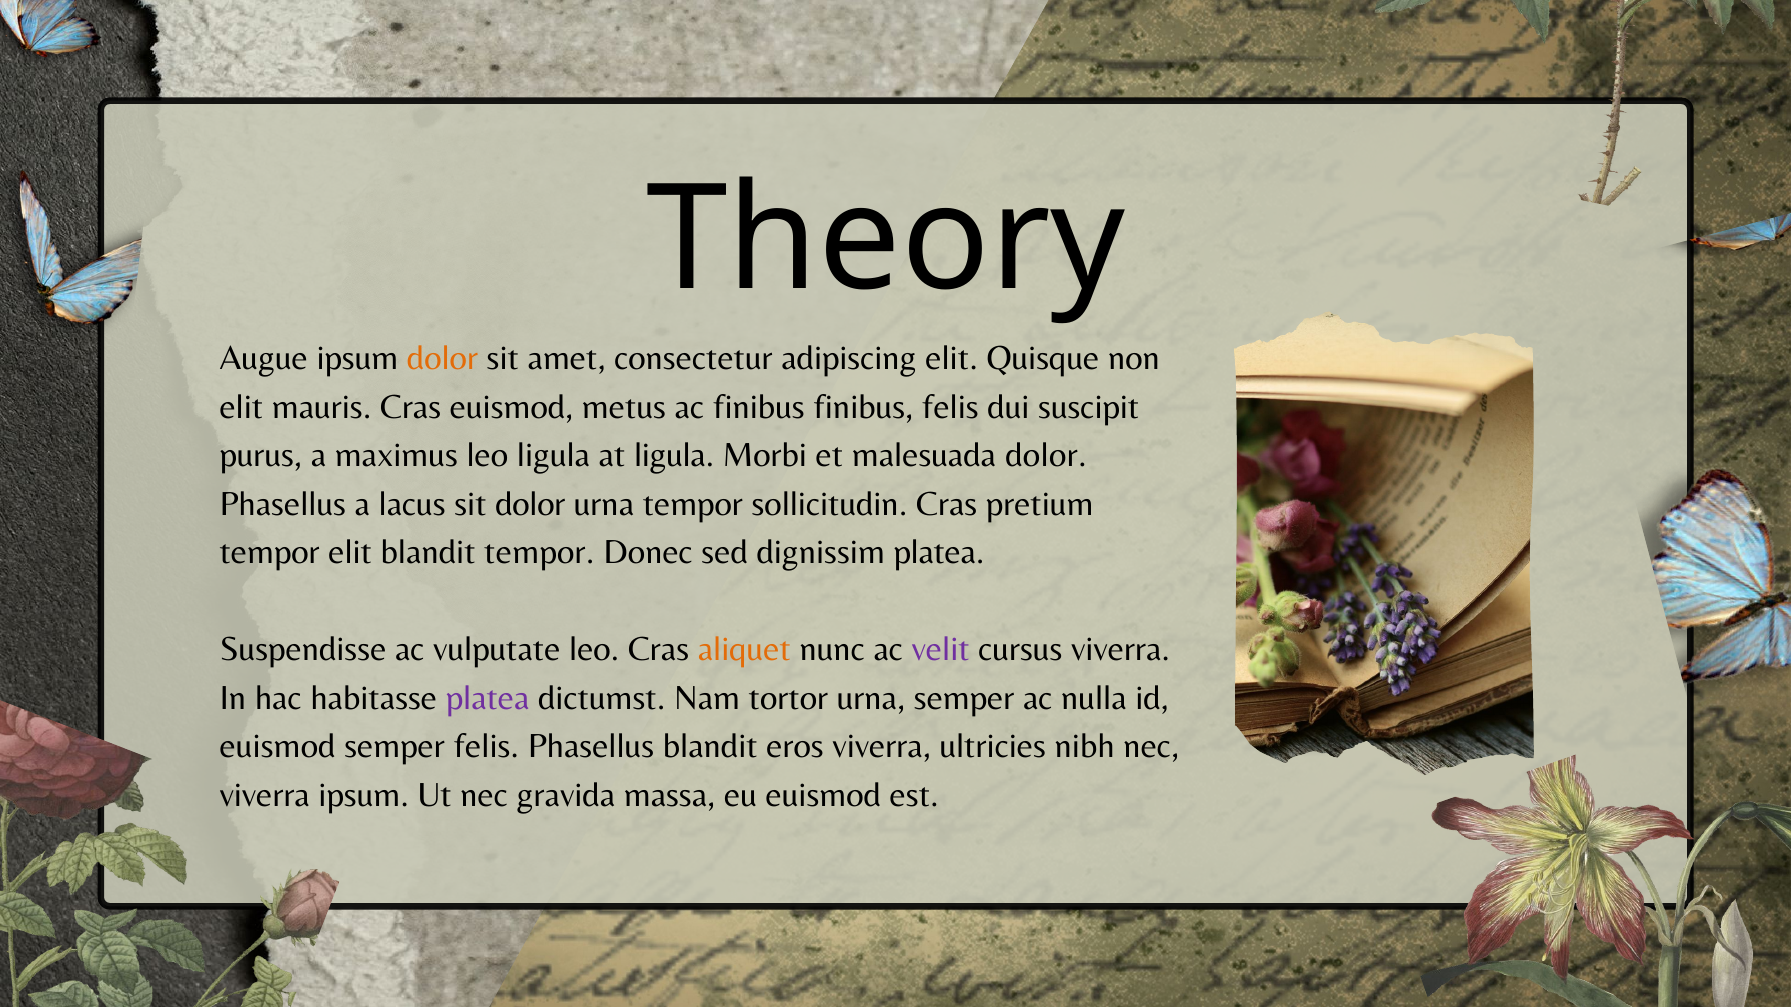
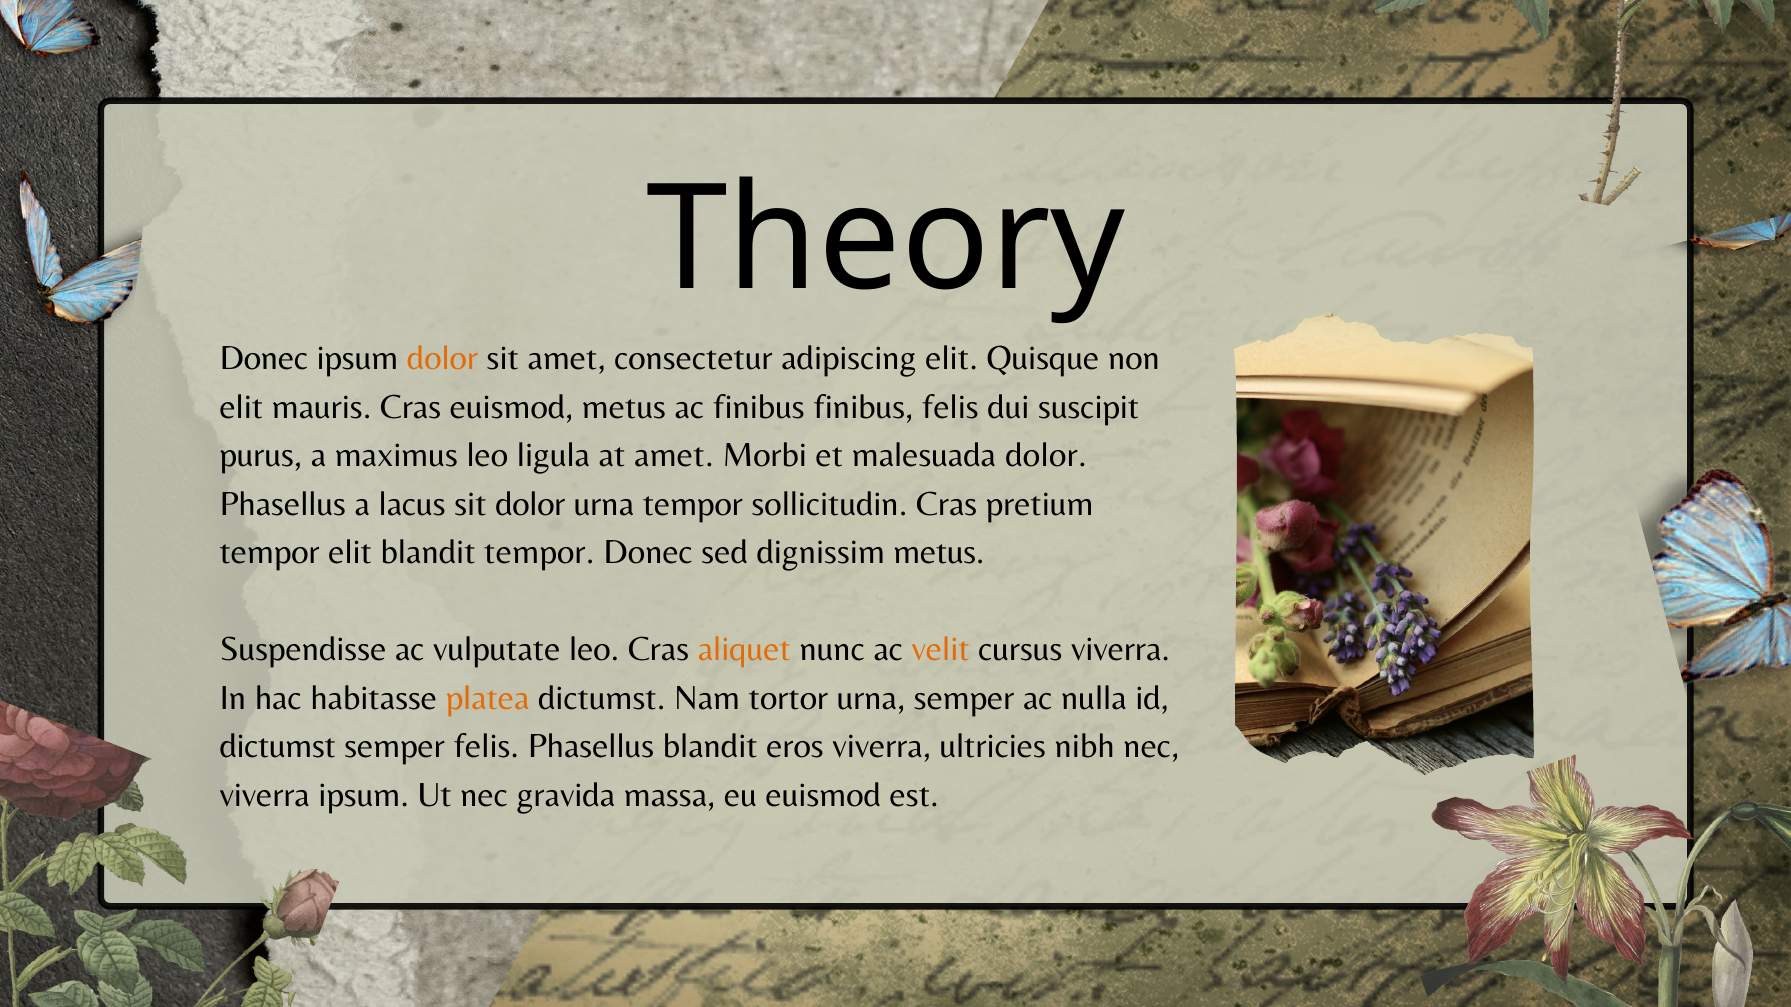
Augue at (264, 358): Augue -> Donec
at ligula: ligula -> amet
dignissim platea: platea -> metus
velit colour: purple -> orange
platea at (488, 698) colour: purple -> orange
euismod at (278, 747): euismod -> dictumst
